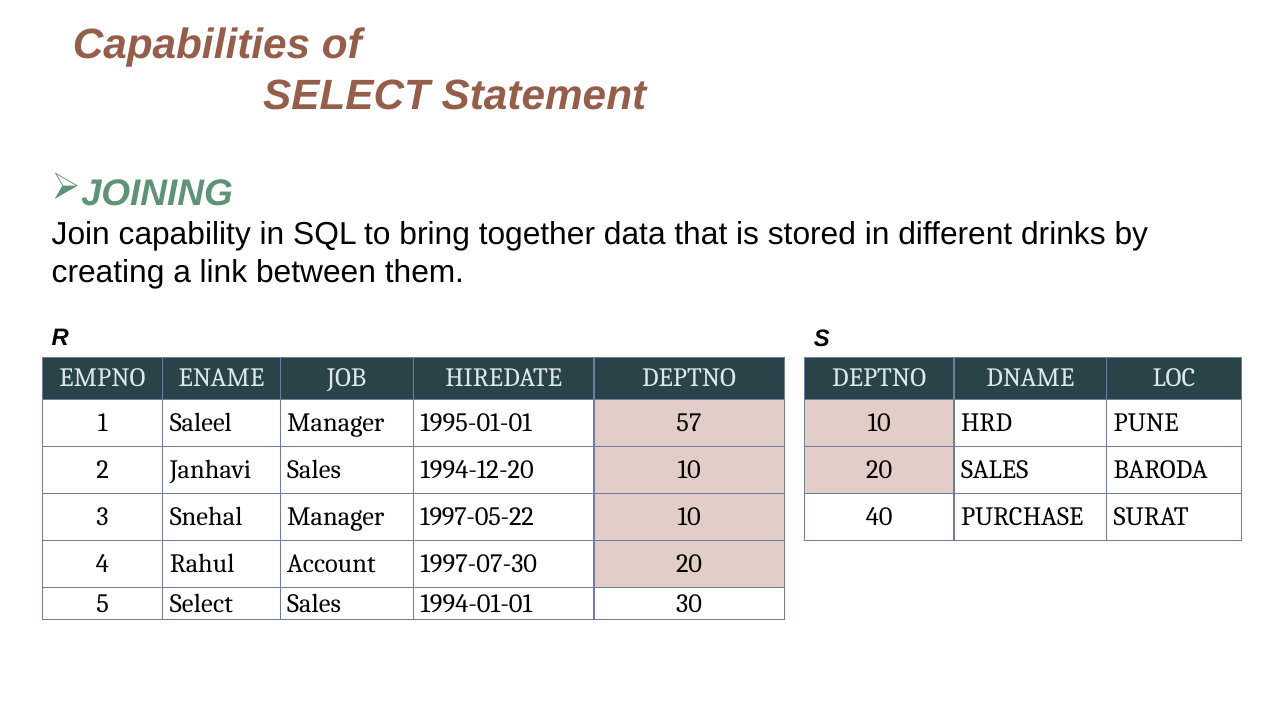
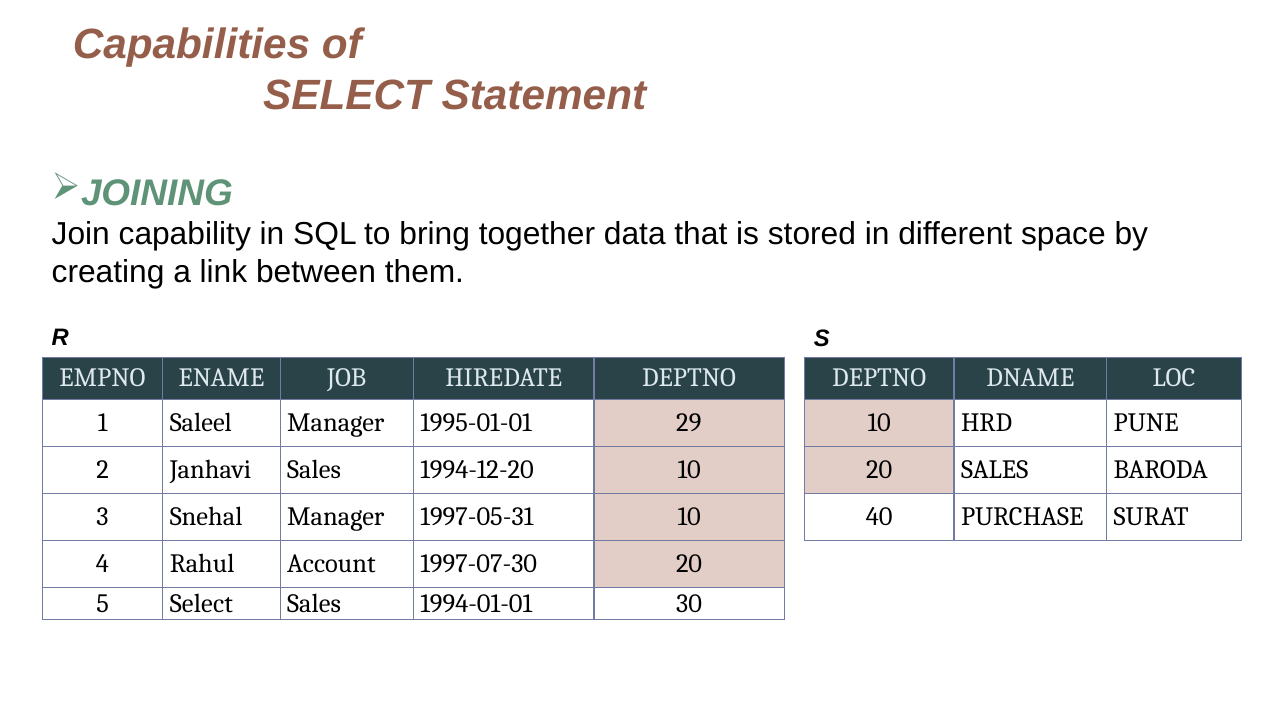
drinks: drinks -> space
57: 57 -> 29
1997-05-22: 1997-05-22 -> 1997-05-31
